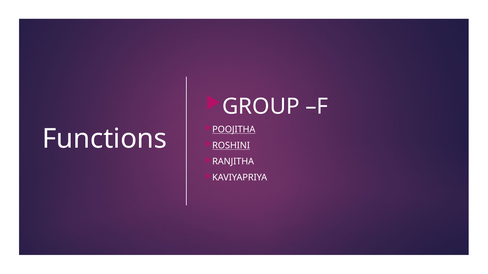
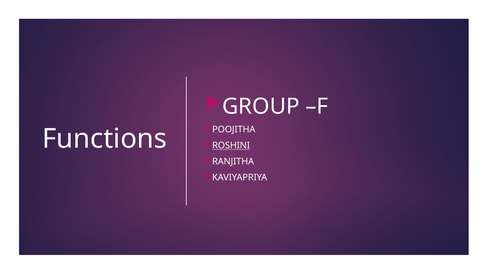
POOJITHA underline: present -> none
